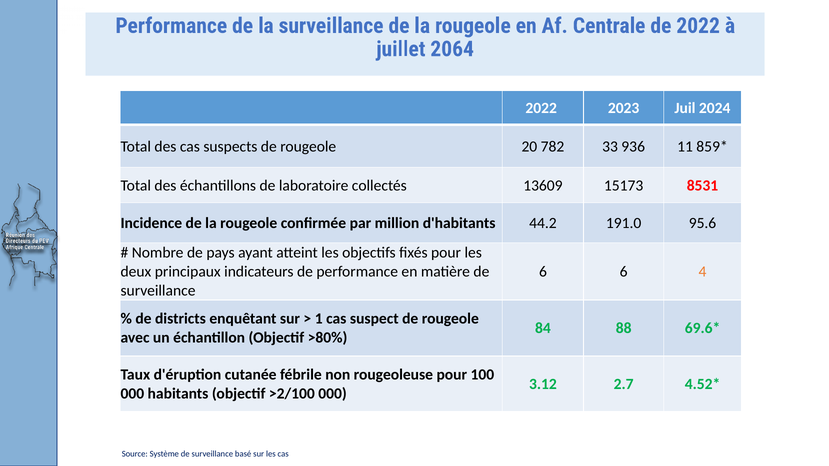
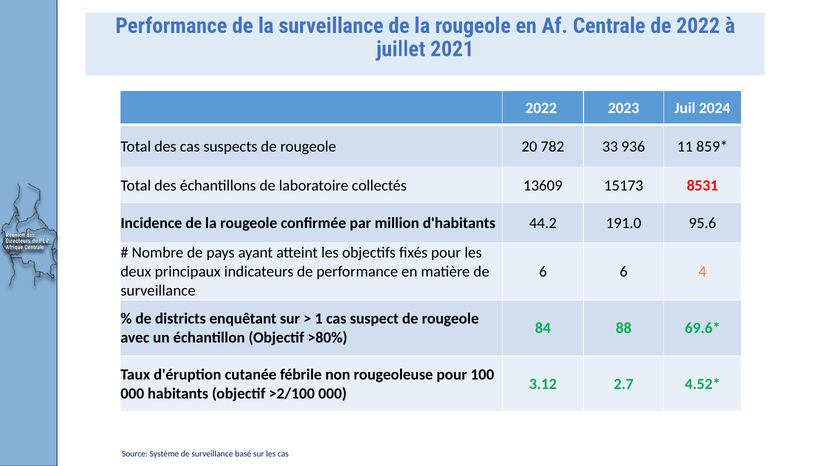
2064: 2064 -> 2021
